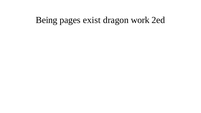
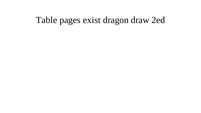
Being: Being -> Table
work: work -> draw
